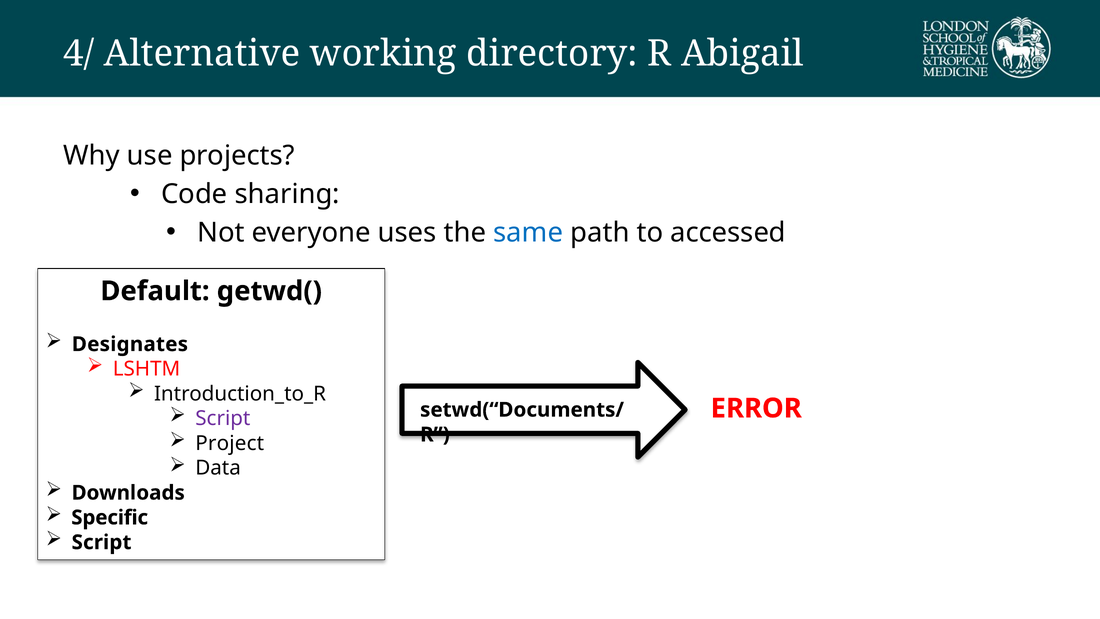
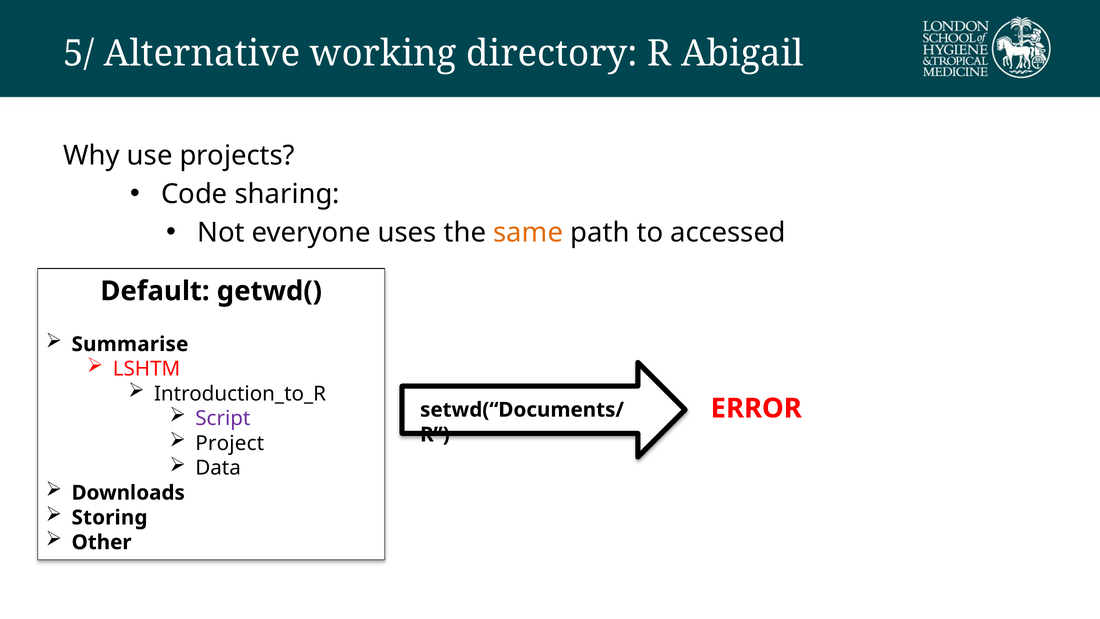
4/: 4/ -> 5/
same colour: blue -> orange
Designates: Designates -> Summarise
Specific: Specific -> Storing
Script at (101, 542): Script -> Other
